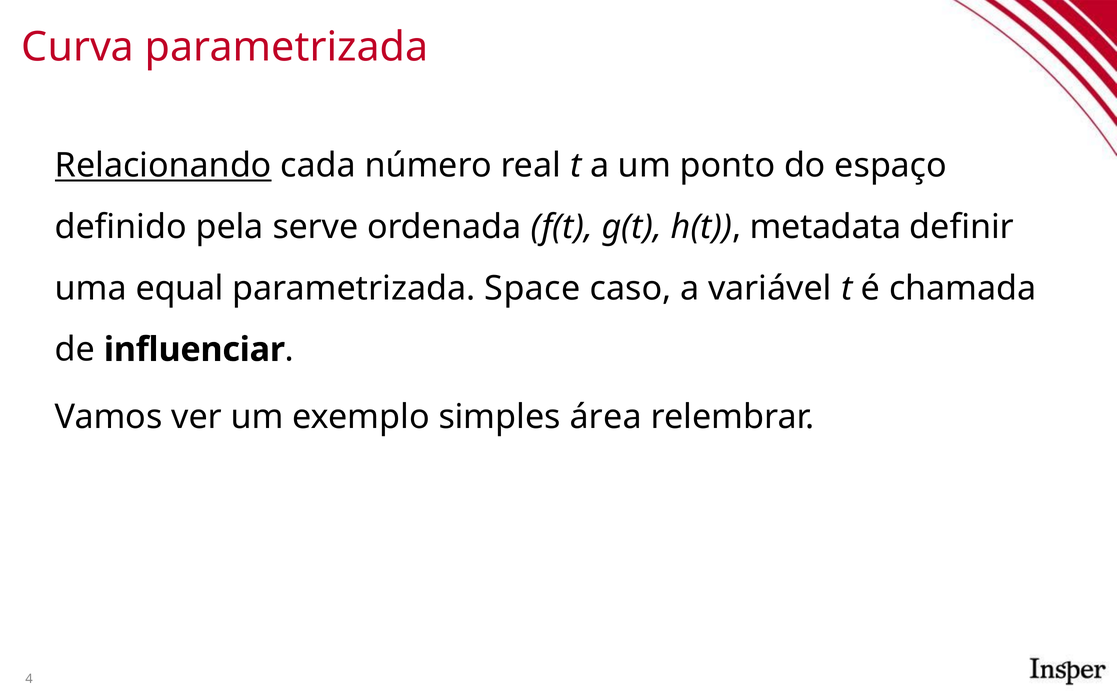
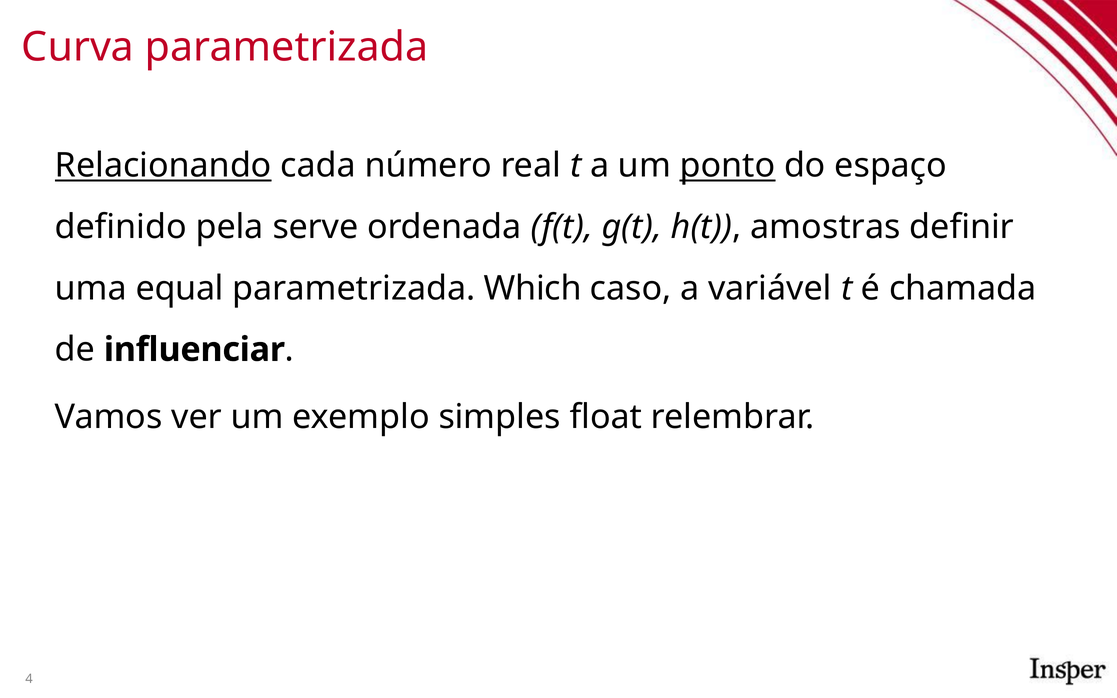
ponto underline: none -> present
metadata: metadata -> amostras
Space: Space -> Which
área: área -> float
